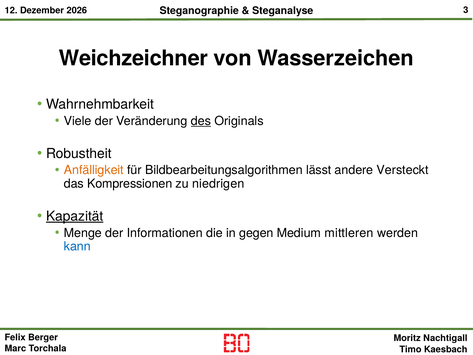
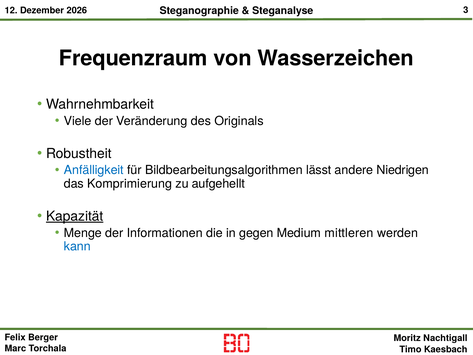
Weichzeichner: Weichzeichner -> Frequenzraum
des underline: present -> none
Anfälligkeit colour: orange -> blue
Versteckt: Versteckt -> Niedrigen
Kompressionen: Kompressionen -> Komprimierung
niedrigen: niedrigen -> aufgehellt
